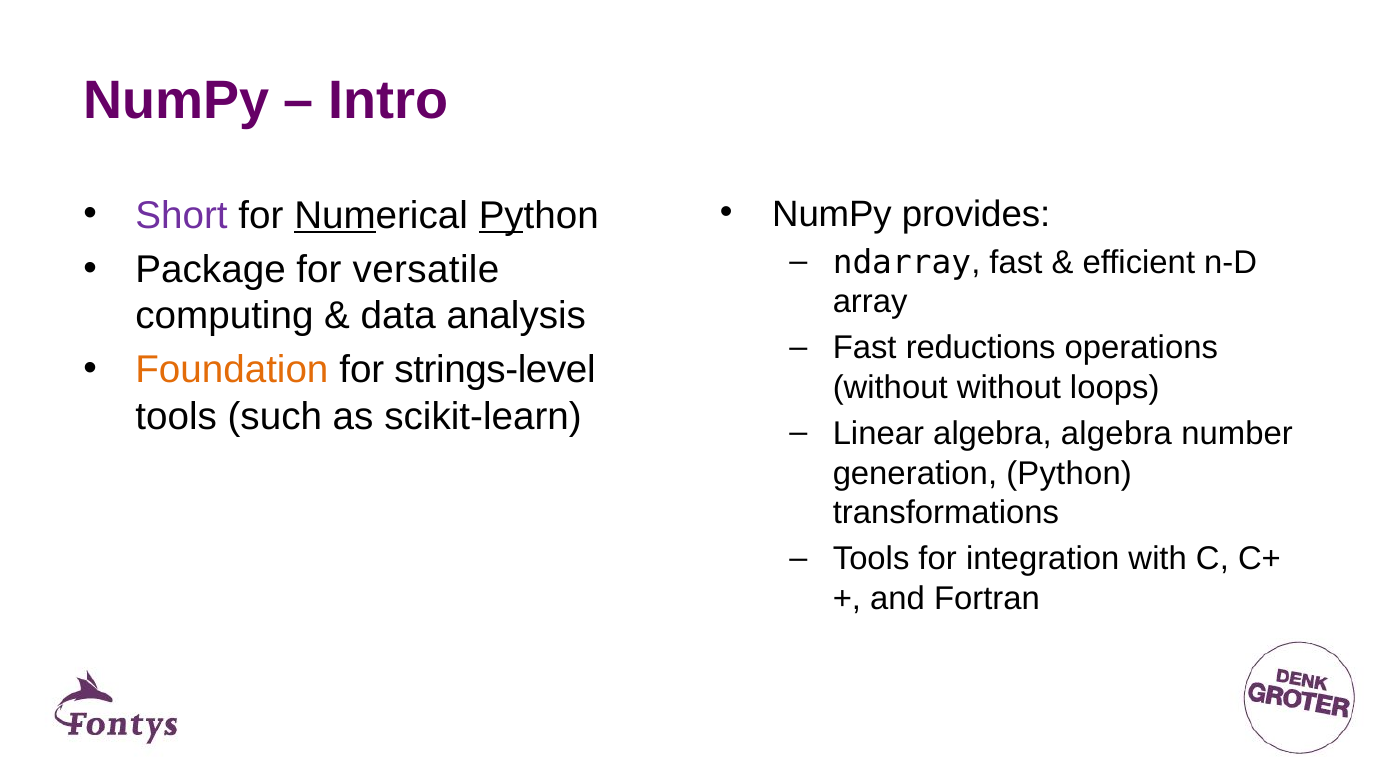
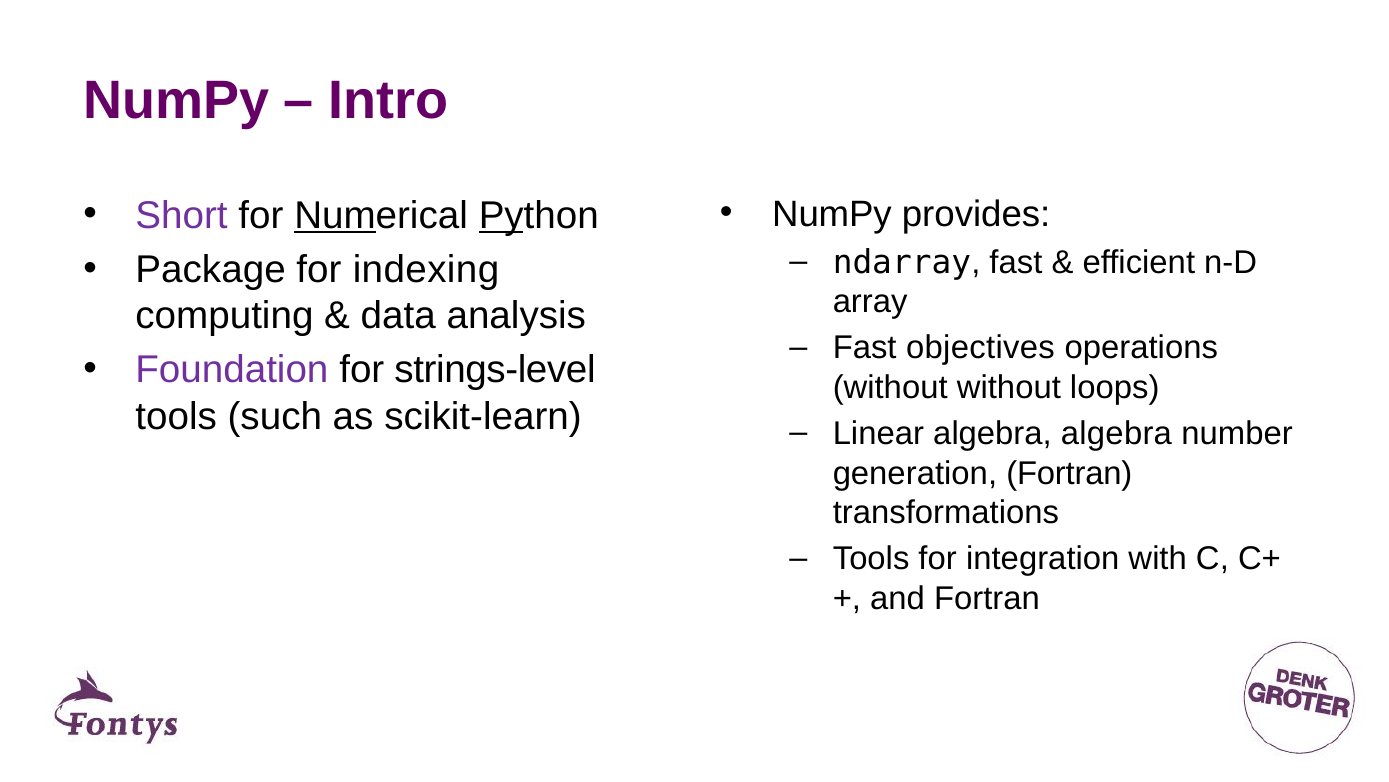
versatile: versatile -> indexing
reductions: reductions -> objectives
Foundation colour: orange -> purple
generation Python: Python -> Fortran
